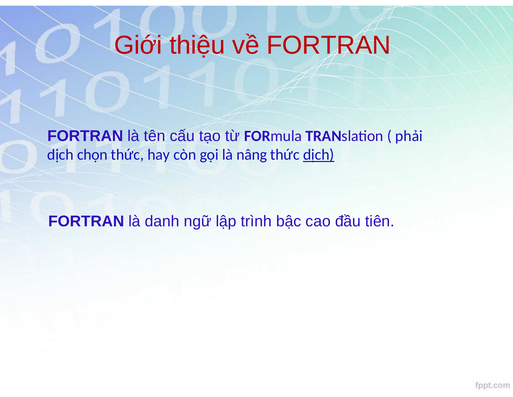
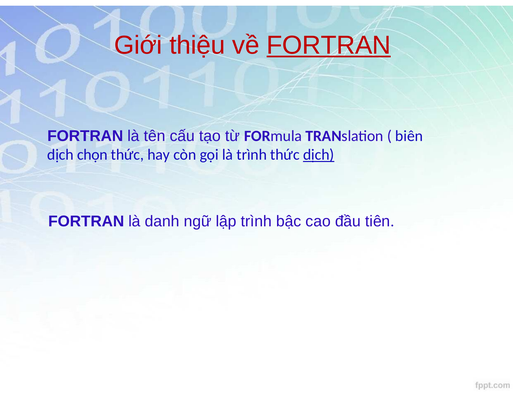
FORTRAN at (329, 45) underline: none -> present
phải: phải -> biên
nâng: nâng -> trình
